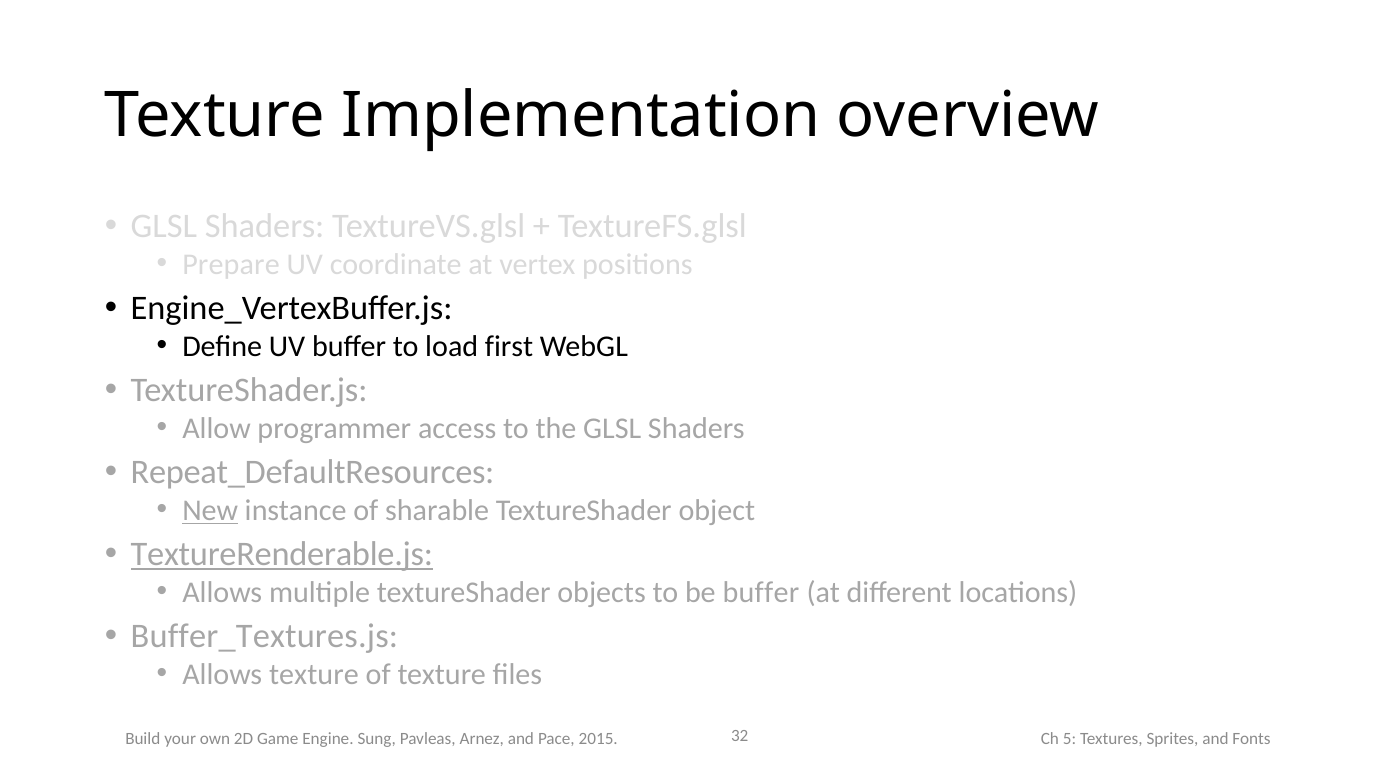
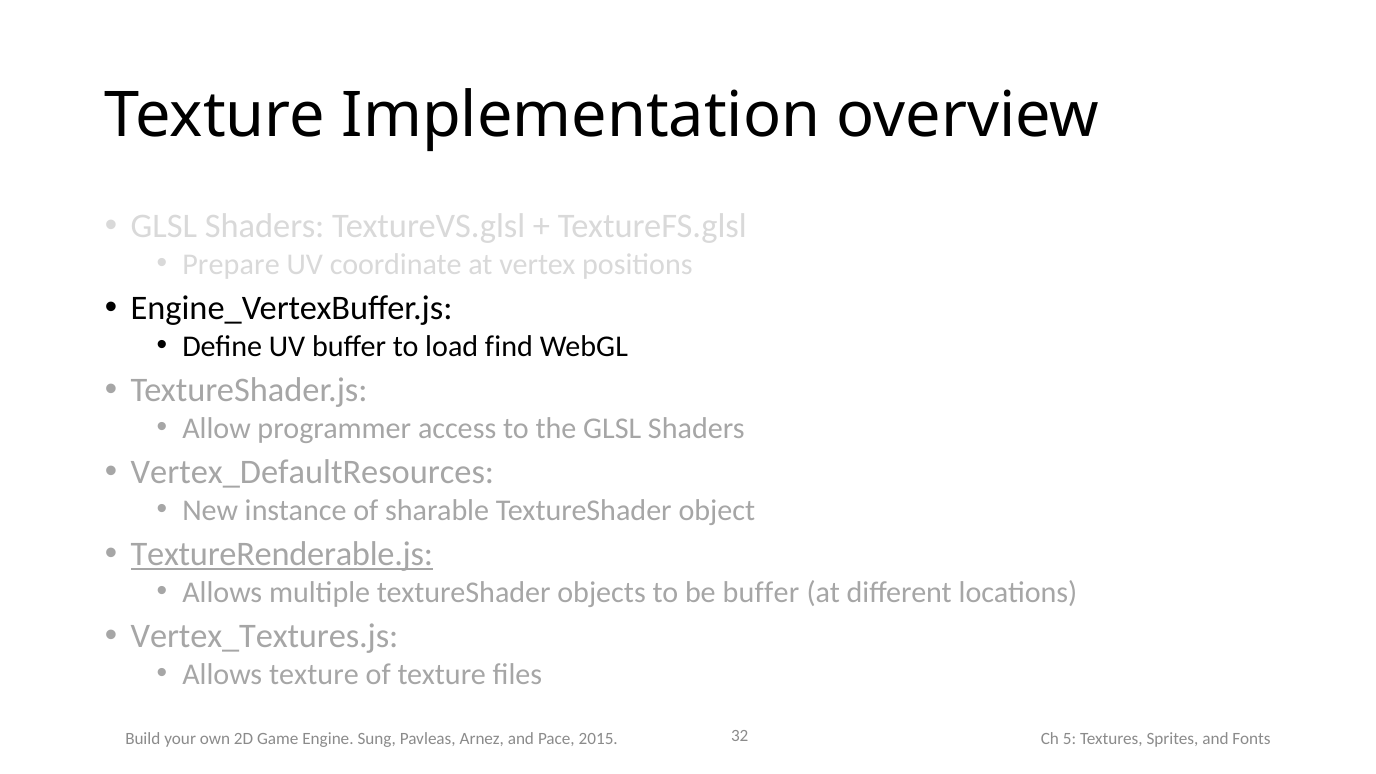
first: first -> find
Repeat_DefaultResources: Repeat_DefaultResources -> Vertex_DefaultResources
New underline: present -> none
Buffer_Textures.js: Buffer_Textures.js -> Vertex_Textures.js
